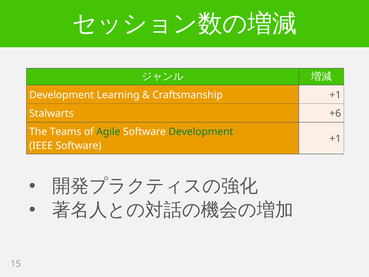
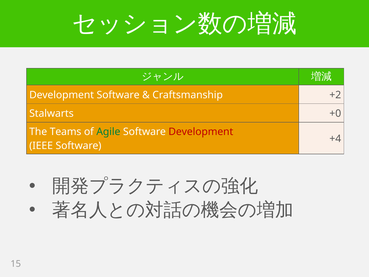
Development Learning: Learning -> Software
Craftsmanship +1: +1 -> +2
+6: +6 -> +0
Development at (201, 132) colour: green -> red
+1 at (335, 139): +1 -> +4
